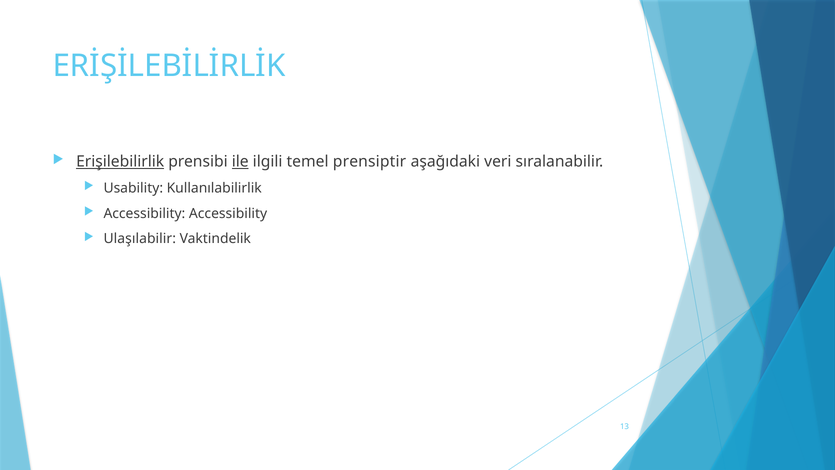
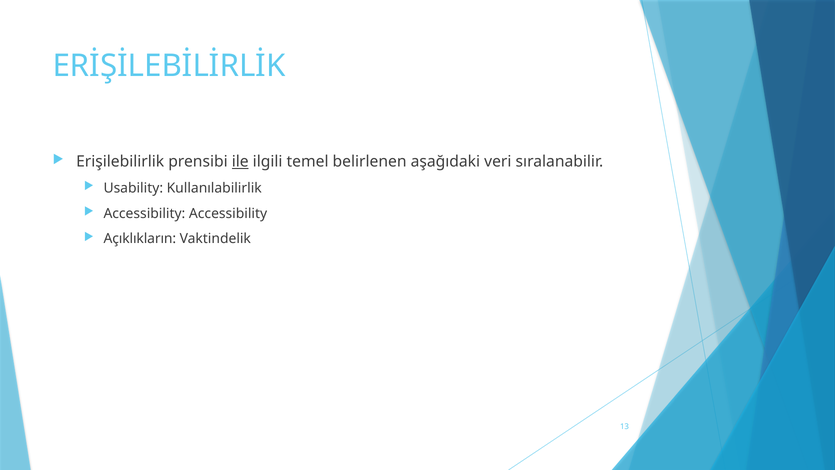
Erişilebilirlik underline: present -> none
prensiptir: prensiptir -> belirlenen
Ulaşılabilir: Ulaşılabilir -> Açıklıkların
